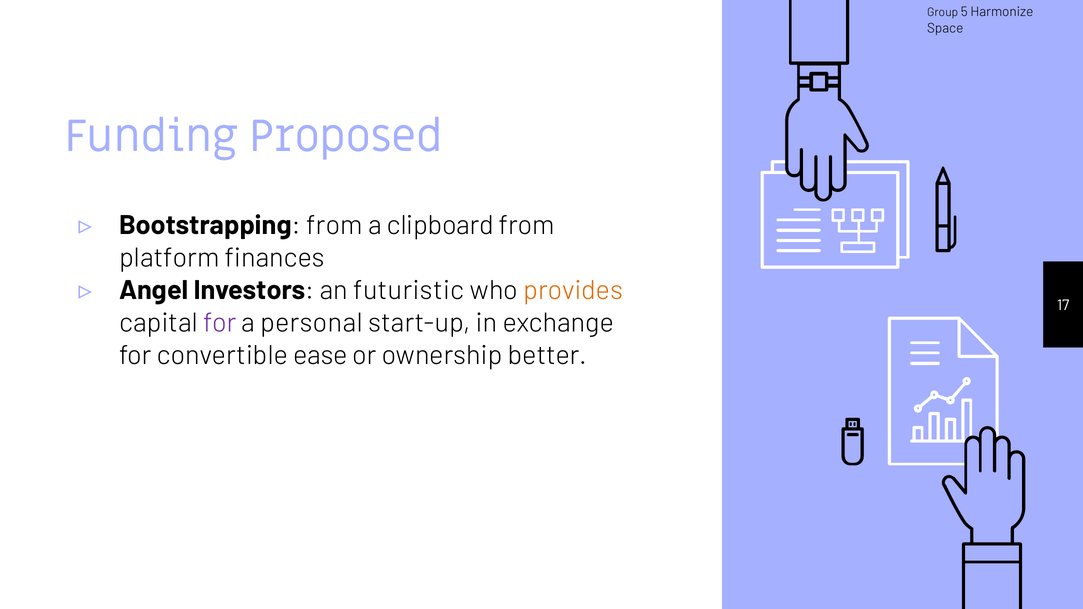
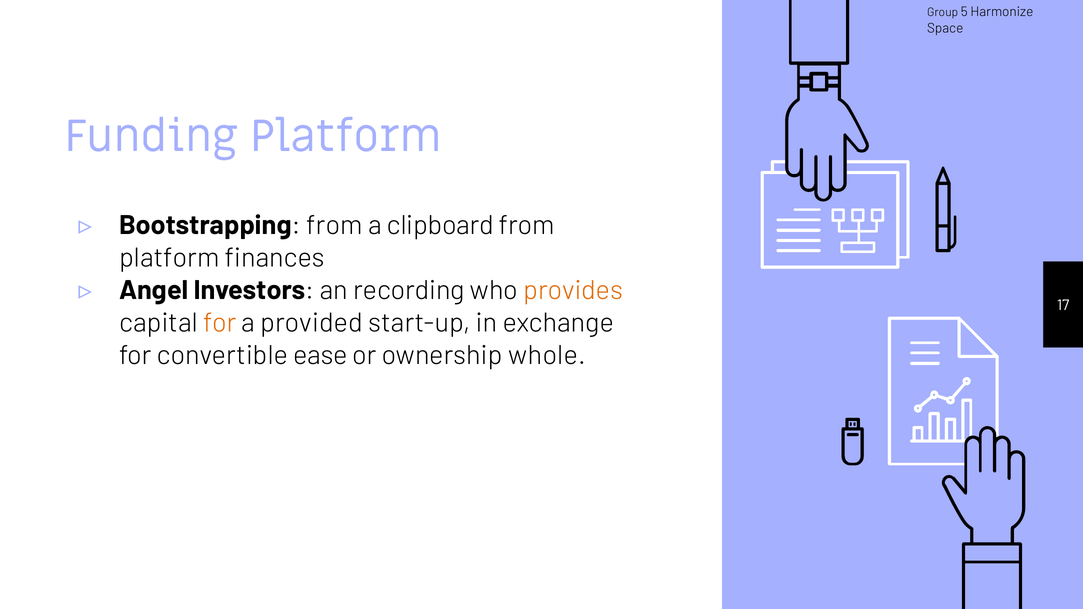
Funding Proposed: Proposed -> Platform
futuristic: futuristic -> recording
for at (220, 323) colour: purple -> orange
personal: personal -> provided
better: better -> whole
